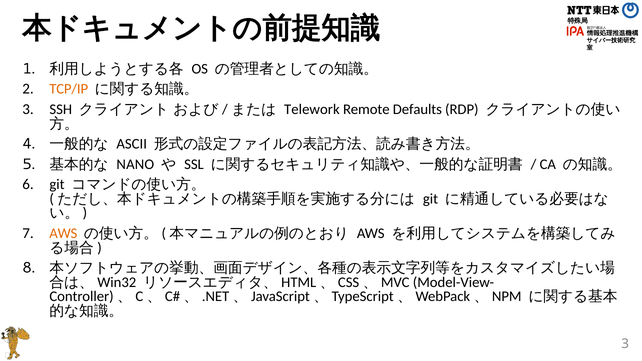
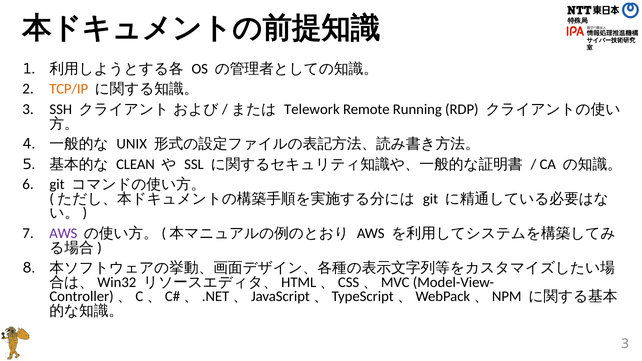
Defaults: Defaults -> Running
ASCII: ASCII -> UNIX
NANO: NANO -> CLEAN
AWS at (63, 234) colour: orange -> purple
